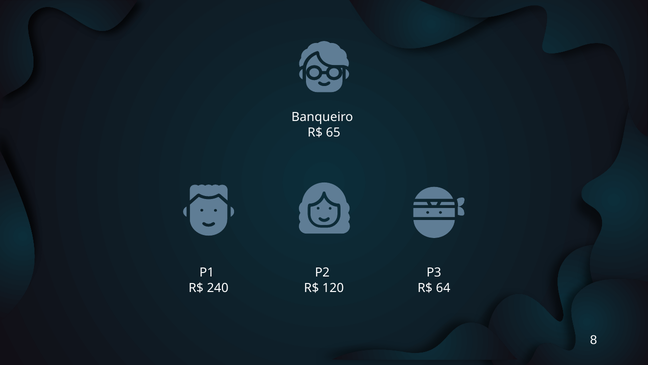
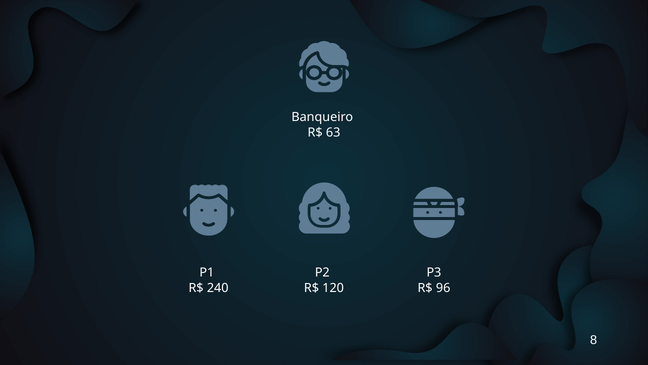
65: 65 -> 63
64: 64 -> 96
